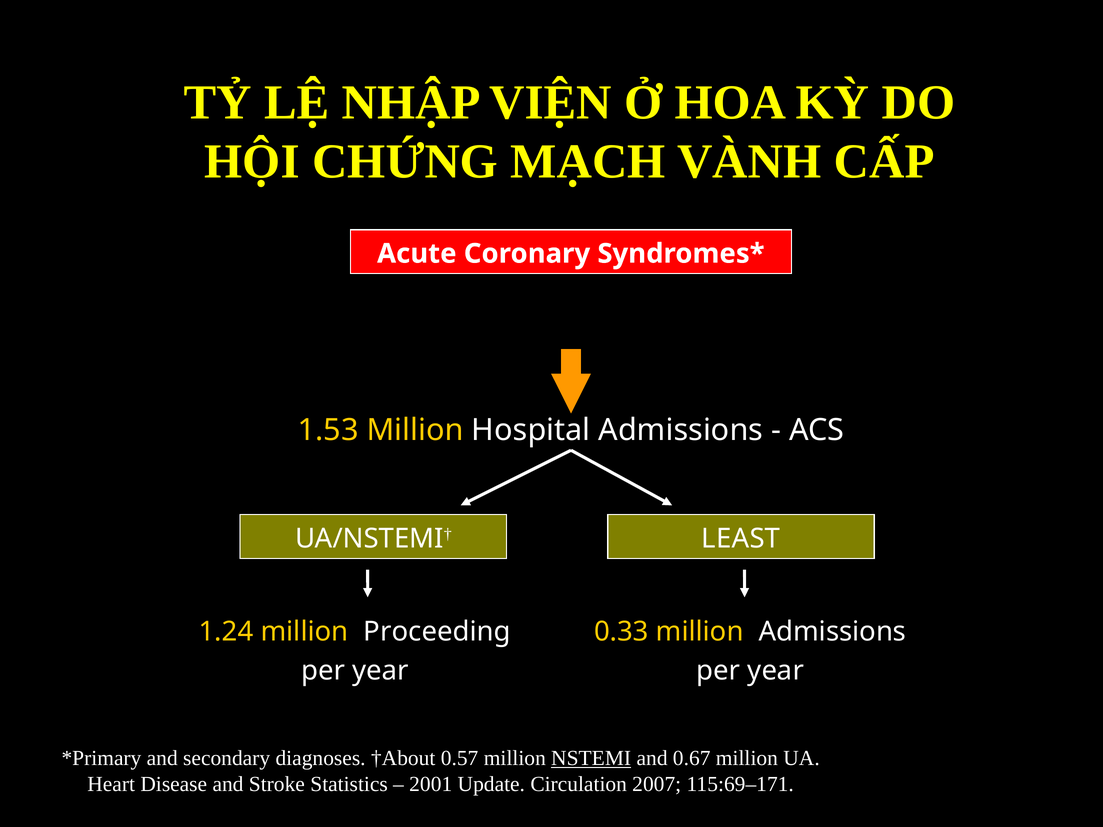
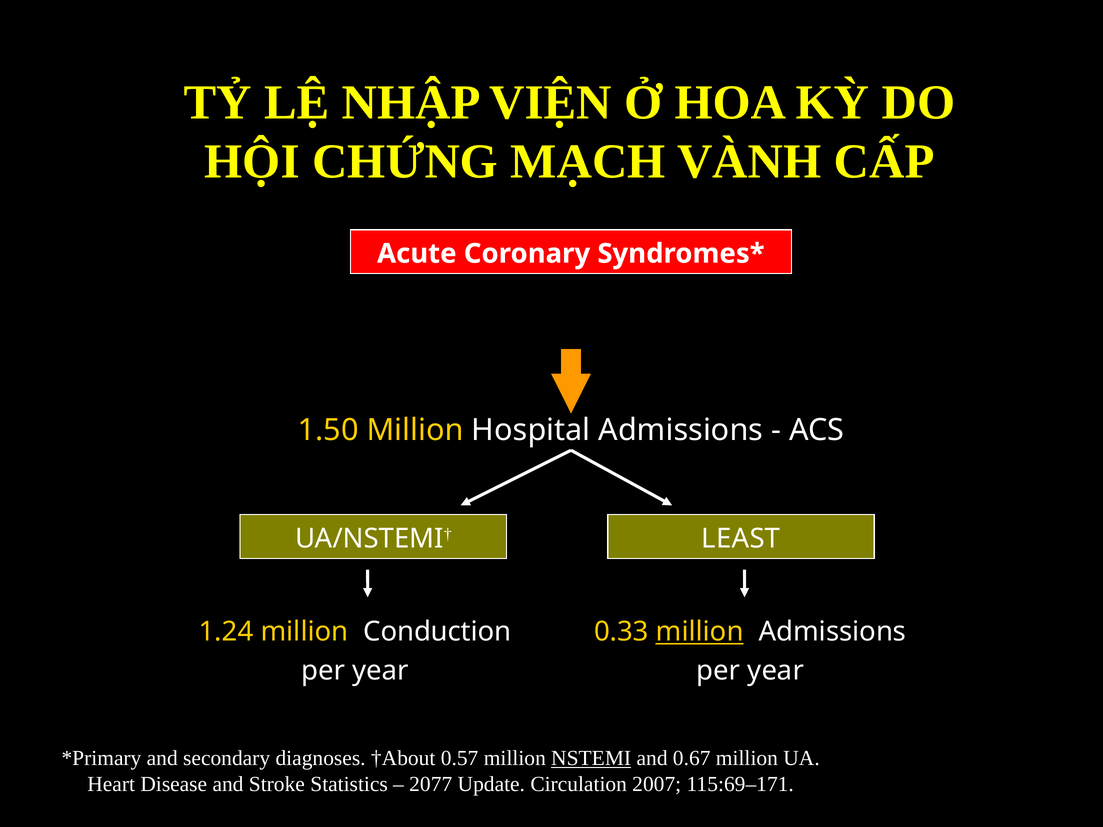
1.53: 1.53 -> 1.50
Proceeding: Proceeding -> Conduction
million at (700, 632) underline: none -> present
2001: 2001 -> 2077
